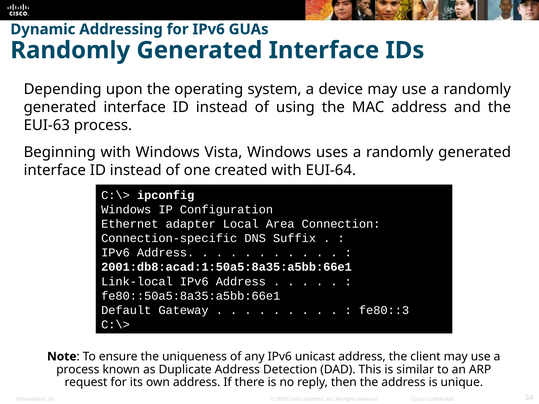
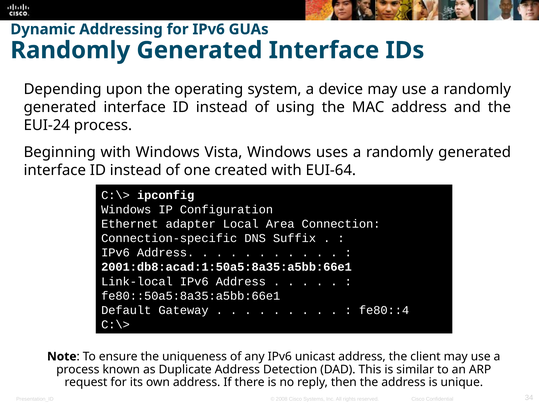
EUI-63: EUI-63 -> EUI-24
fe80::3: fe80::3 -> fe80::4
